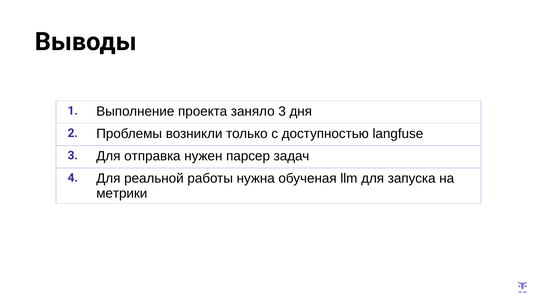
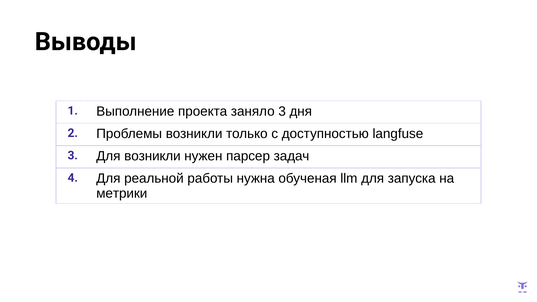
Для отправка: отправка -> возникли
